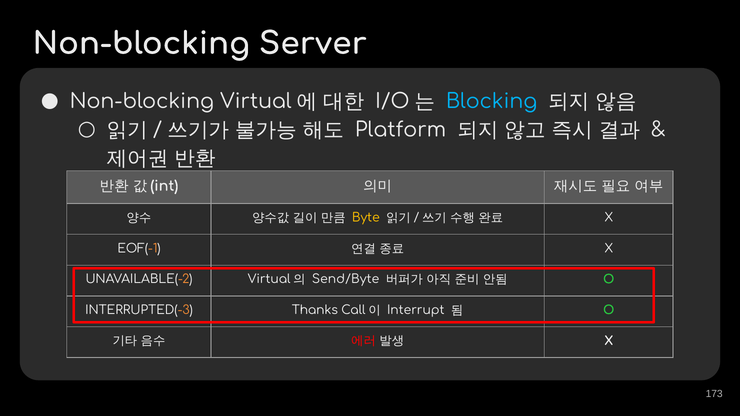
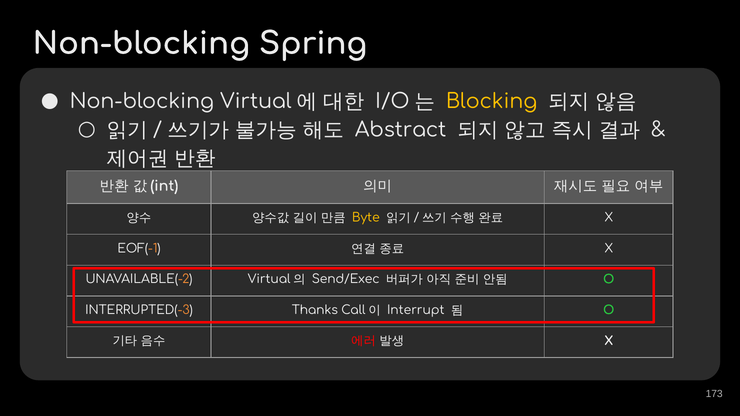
Server: Server -> Spring
Blocking colour: light blue -> yellow
Platform: Platform -> Abstract
Send/Byte: Send/Byte -> Send/Exec
